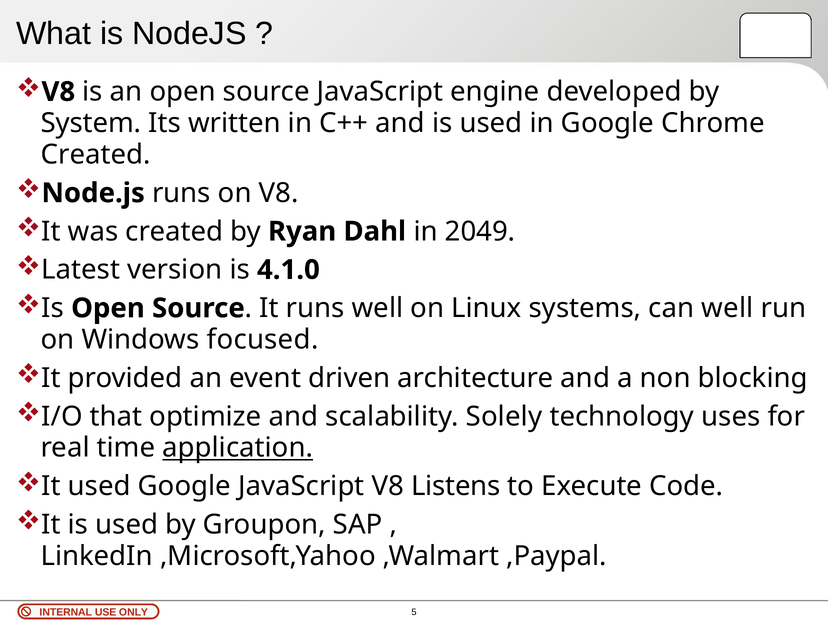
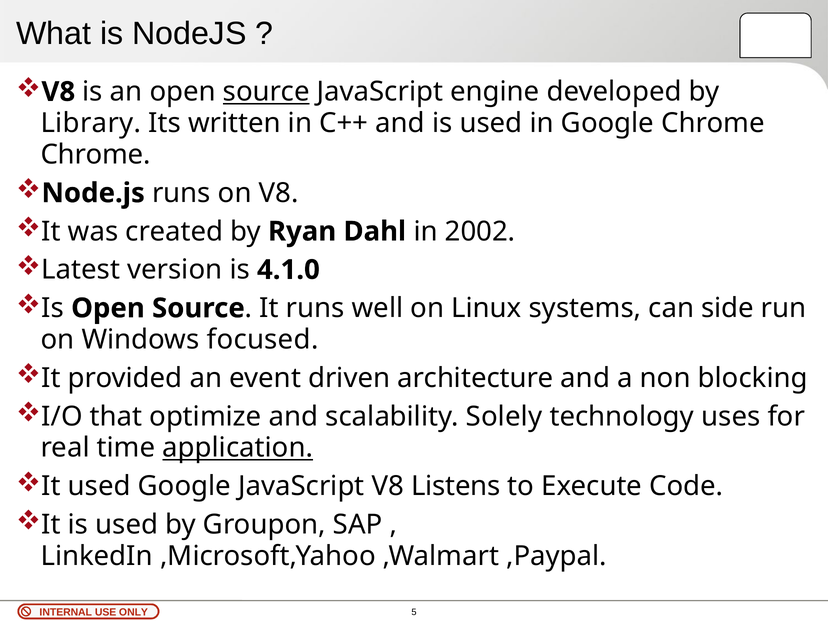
source at (266, 92) underline: none -> present
System: System -> Library
Created at (96, 155): Created -> Chrome
2049: 2049 -> 2002
can well: well -> side
